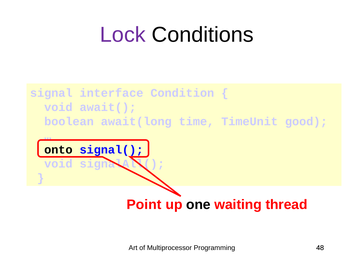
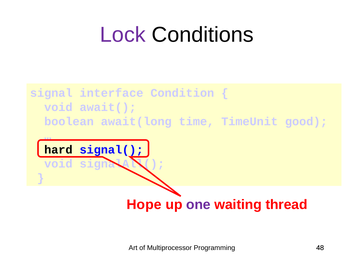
onto: onto -> hard
Point: Point -> Hope
one colour: black -> purple
